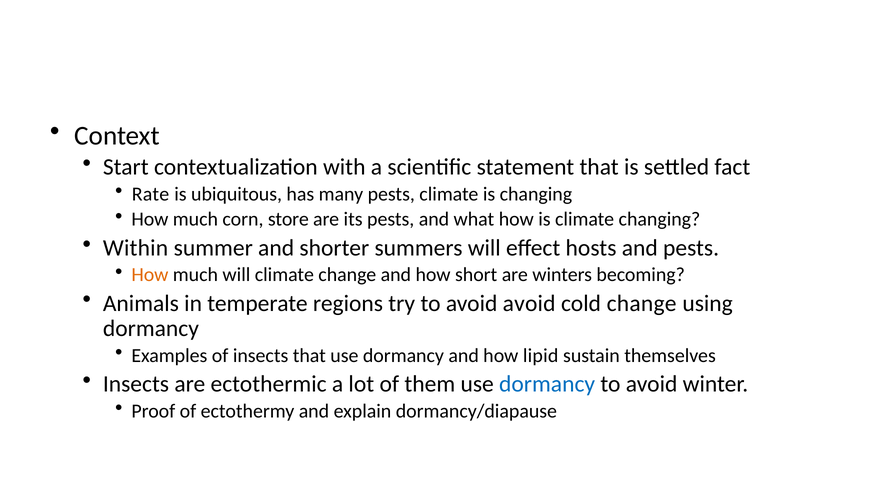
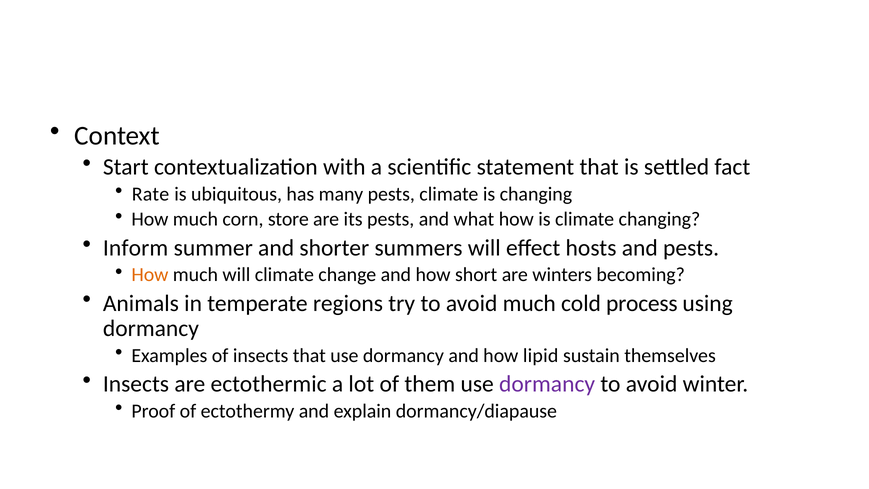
Within: Within -> Inform
avoid avoid: avoid -> much
cold change: change -> process
dormancy at (547, 384) colour: blue -> purple
